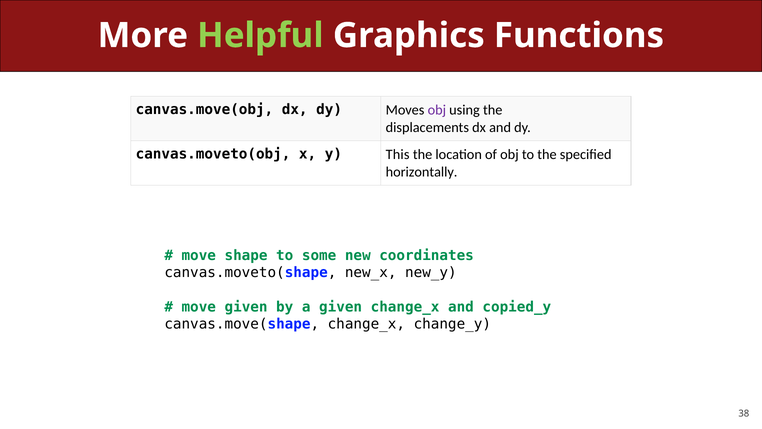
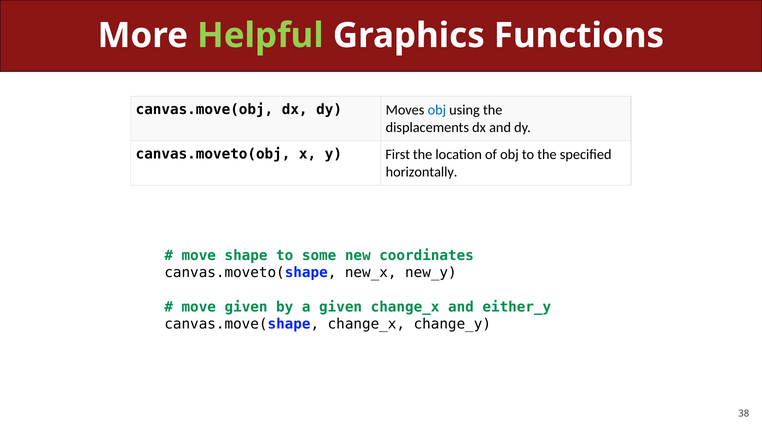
obj at (437, 110) colour: purple -> blue
This: This -> First
copied_y: copied_y -> either_y
